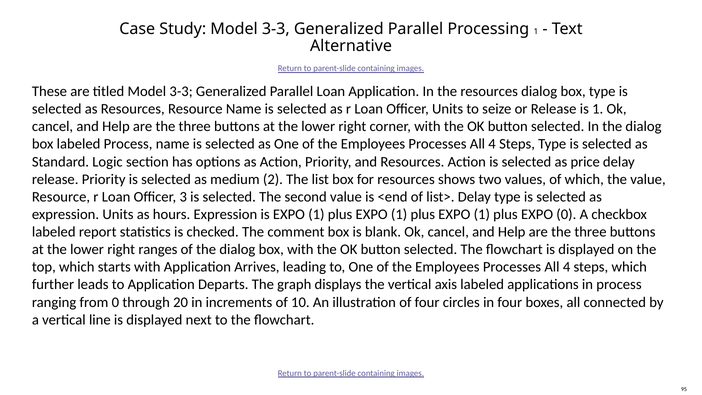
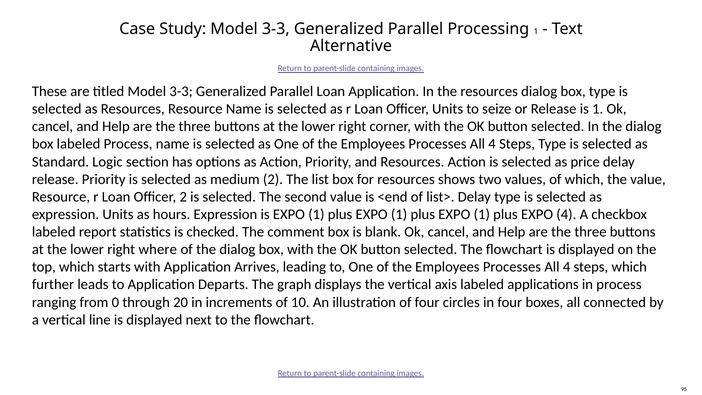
Officer 3: 3 -> 2
EXPO 0: 0 -> 4
ranges: ranges -> where
